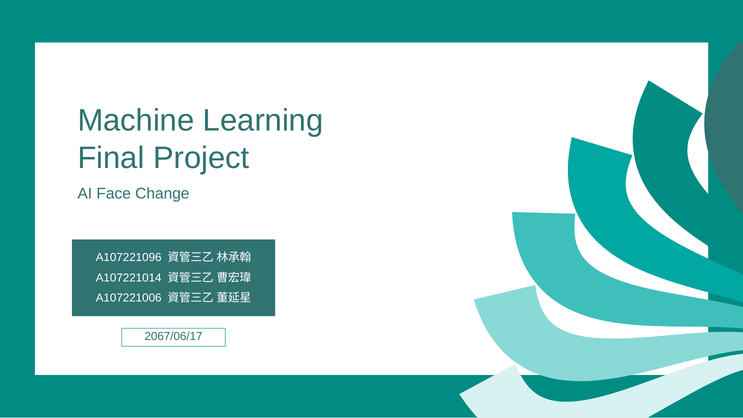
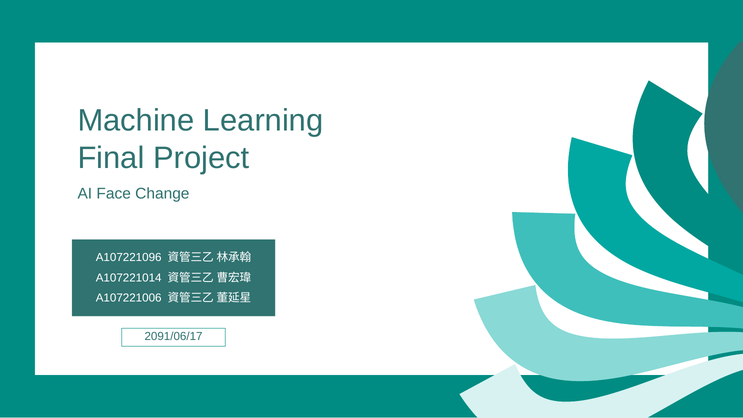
2067/06/17: 2067/06/17 -> 2091/06/17
